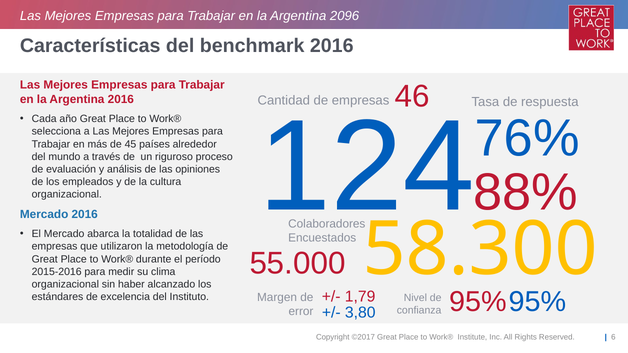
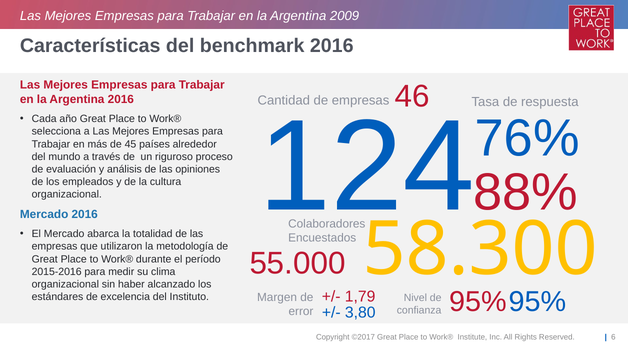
2096: 2096 -> 2009
